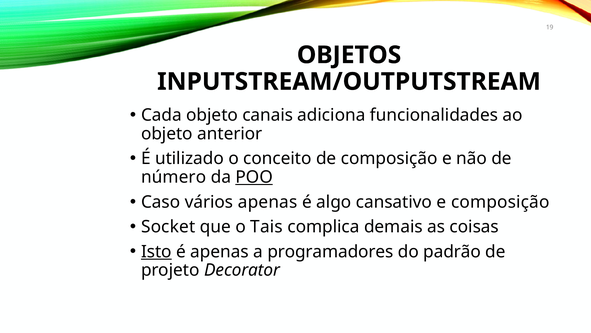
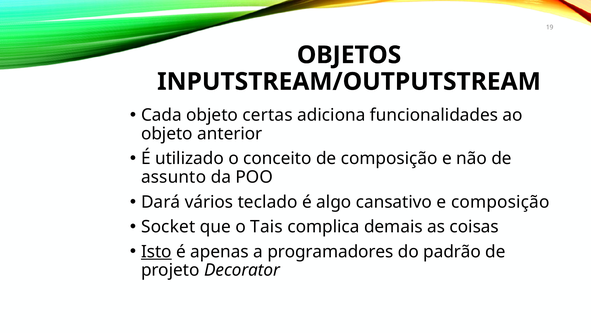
canais: canais -> certas
número: número -> assunto
POO underline: present -> none
Caso: Caso -> Dará
vários apenas: apenas -> teclado
